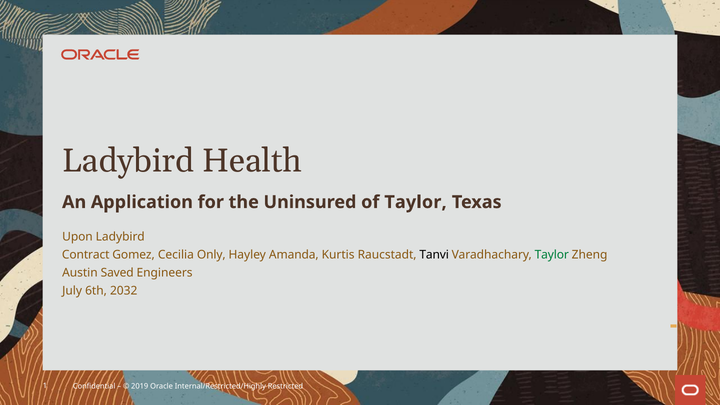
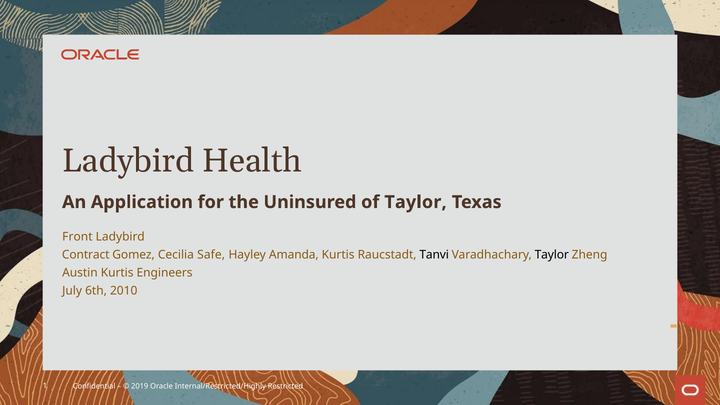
Upon: Upon -> Front
Only: Only -> Safe
Taylor at (552, 255) colour: green -> black
Austin Saved: Saved -> Kurtis
2032: 2032 -> 2010
